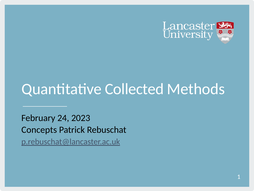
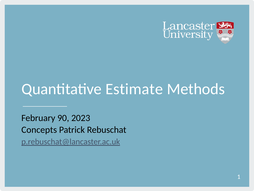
Collected: Collected -> Estimate
24: 24 -> 90
